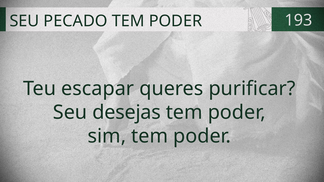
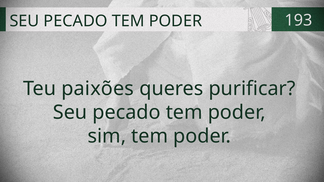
escapar: escapar -> paixões
desejas at (127, 113): desejas -> pecado
